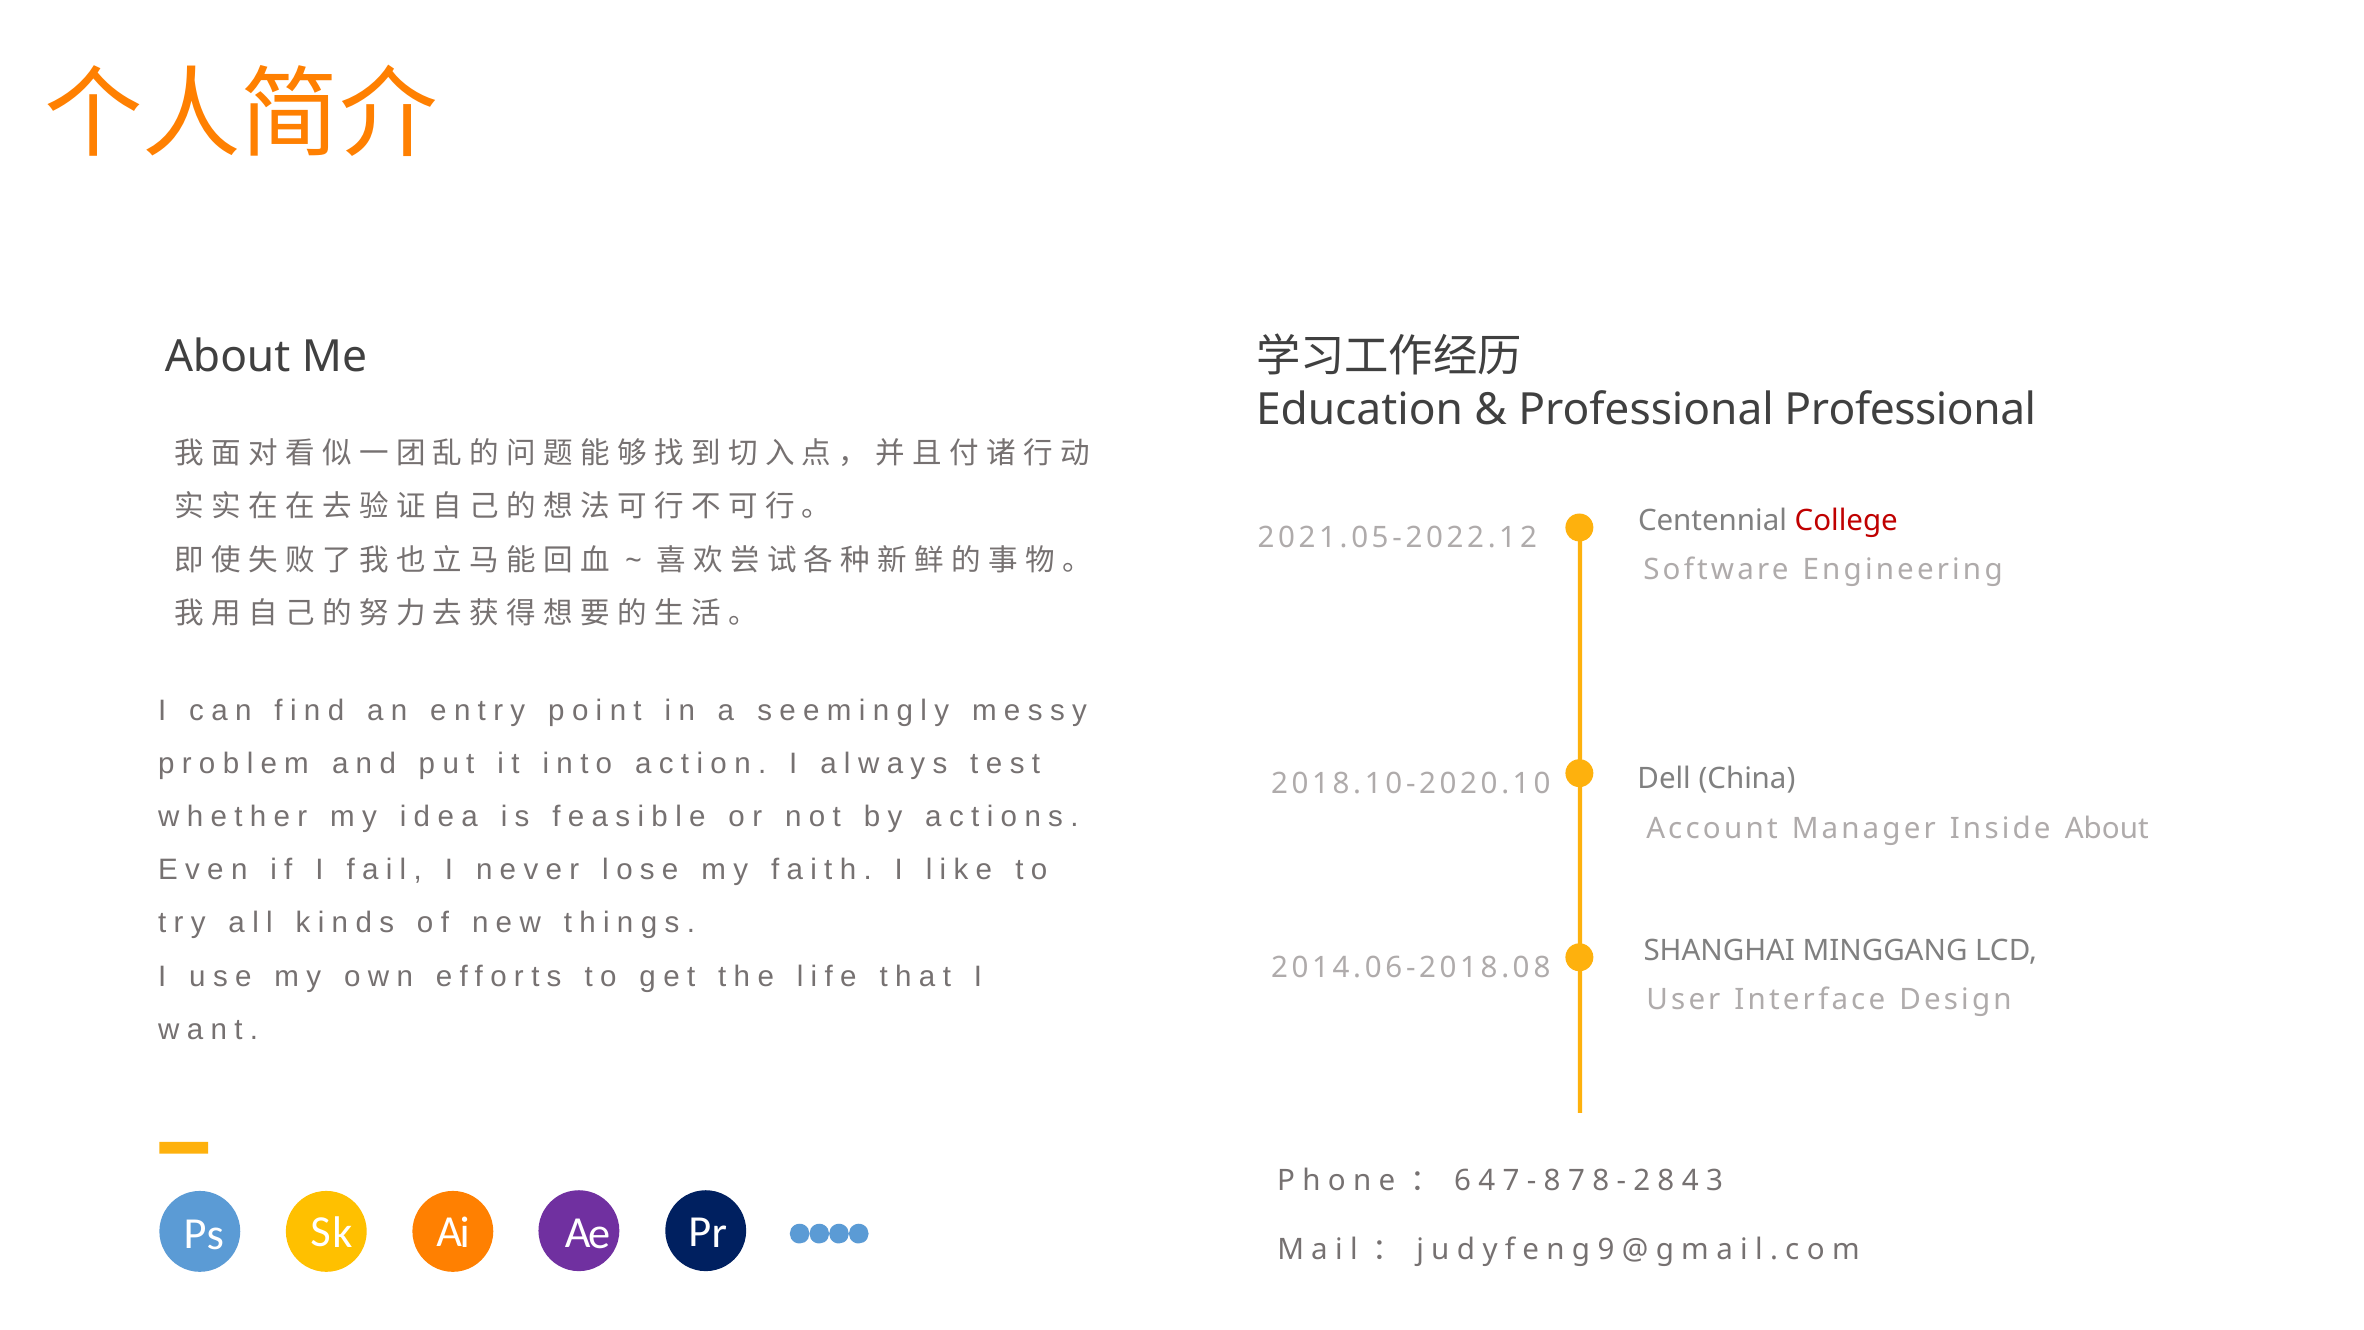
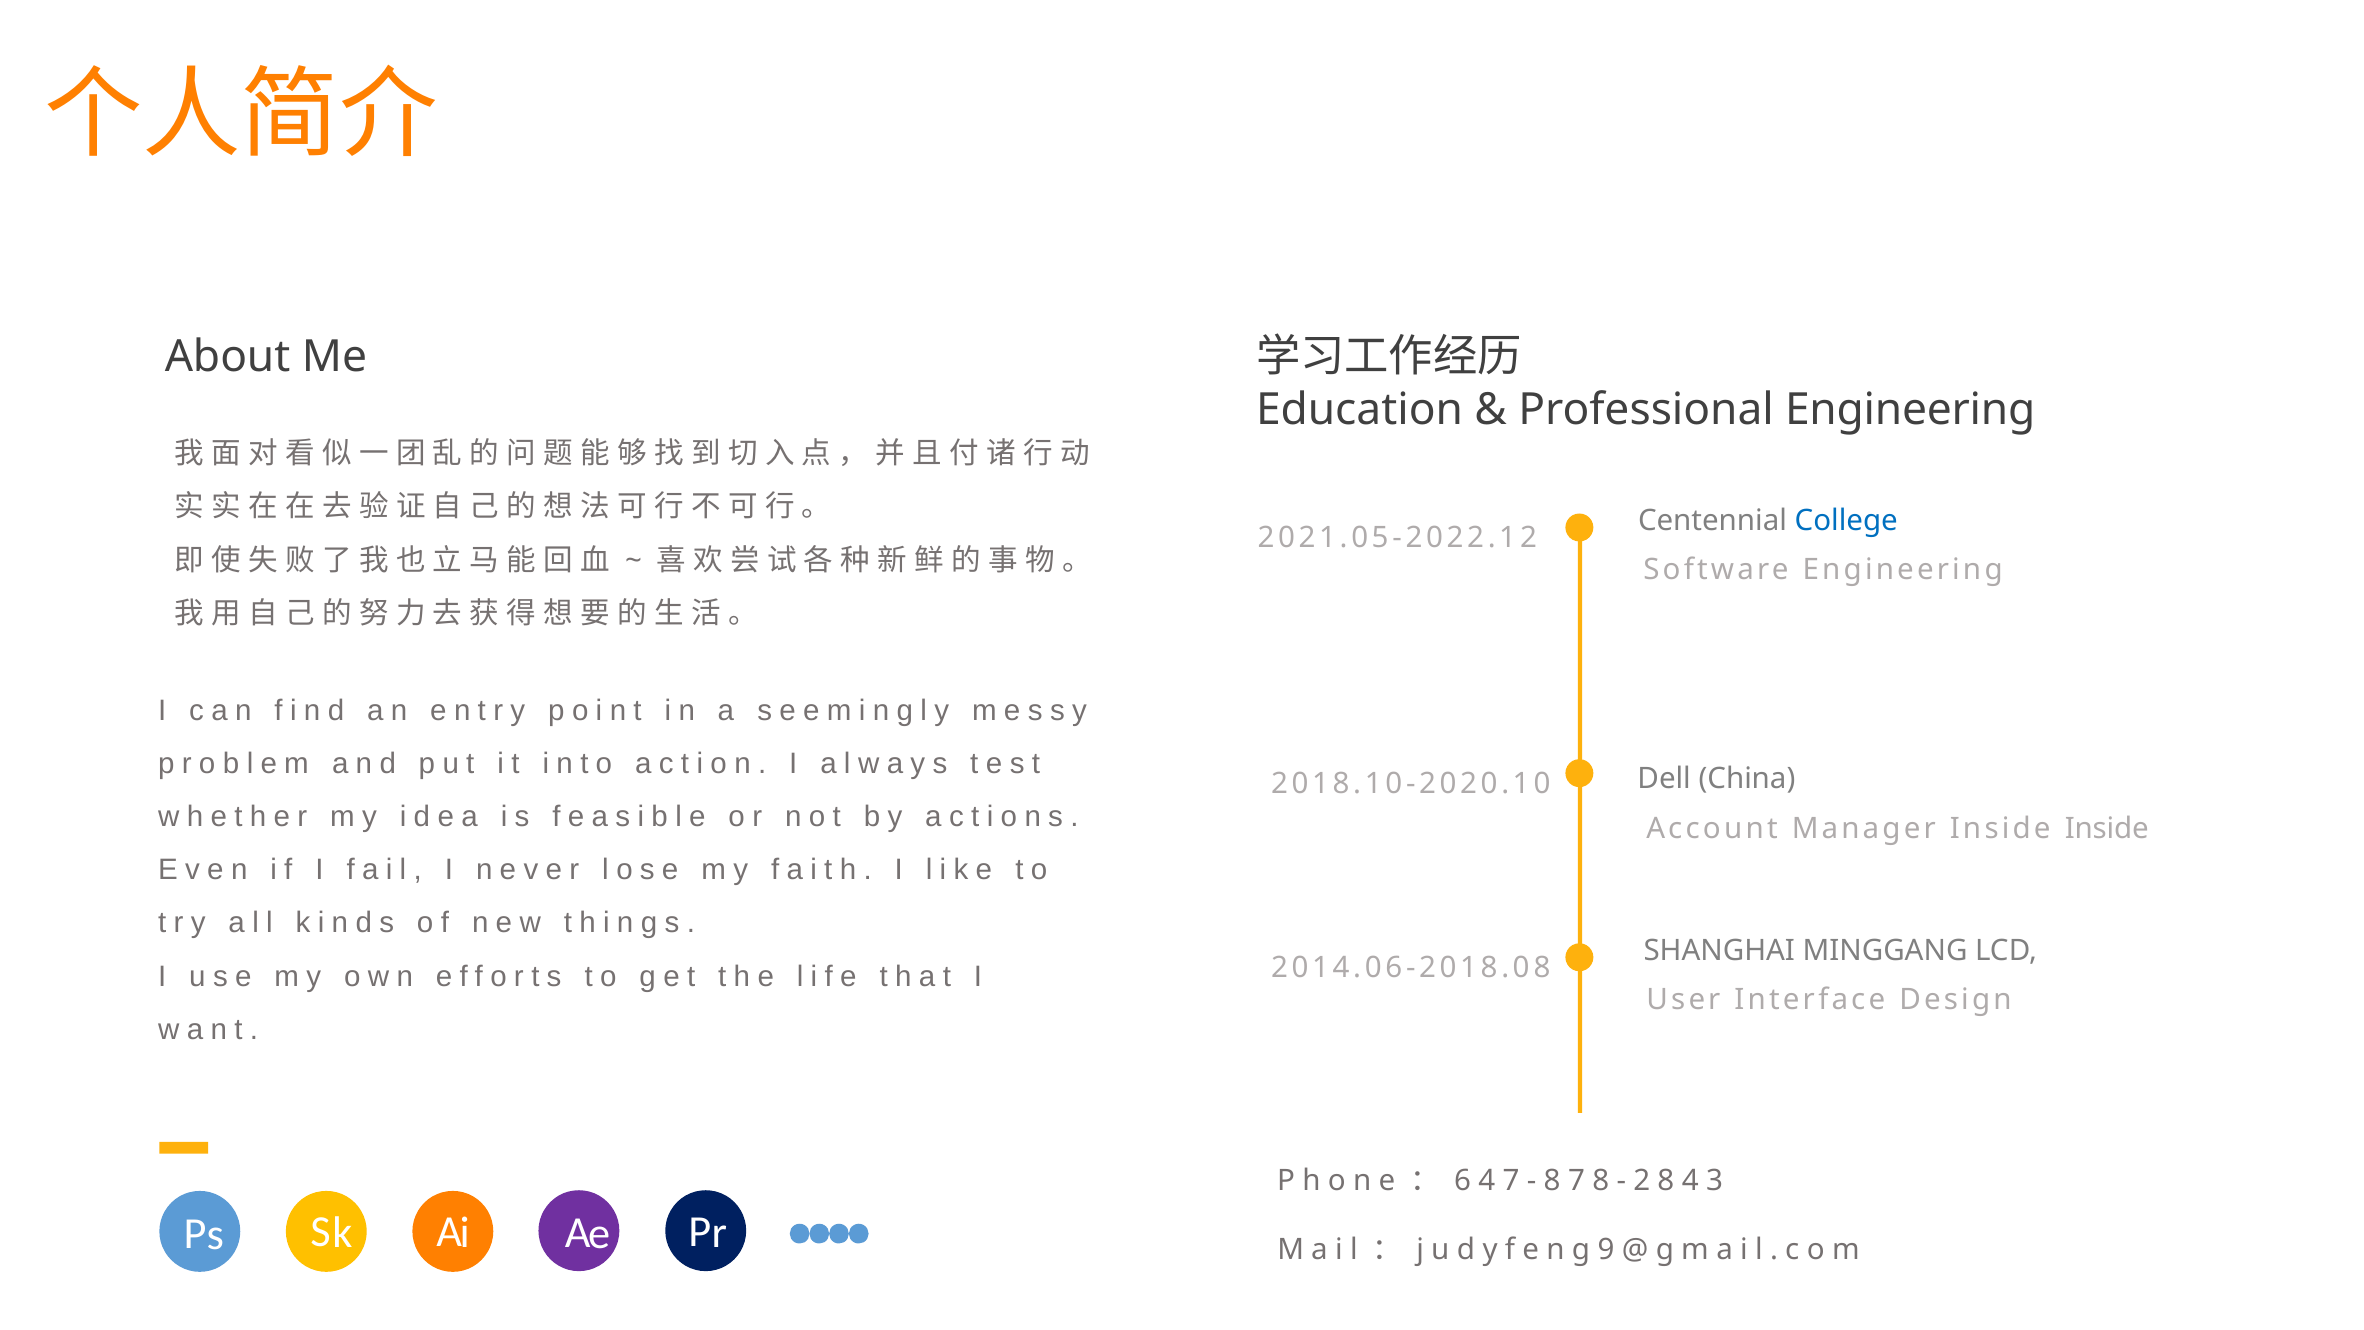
Professional Professional: Professional -> Engineering
College colour: red -> blue
Inside About: About -> Inside
